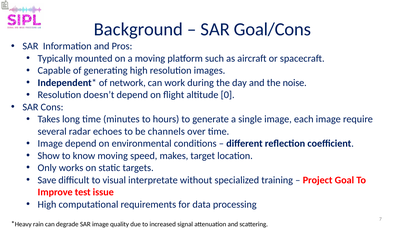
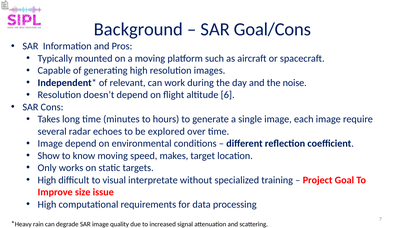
network: network -> relevant
0: 0 -> 6
channels: channels -> explored
Save at (47, 180): Save -> High
test: test -> size
